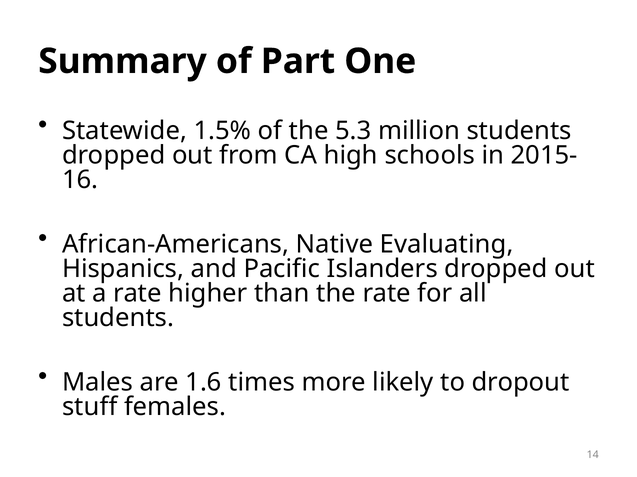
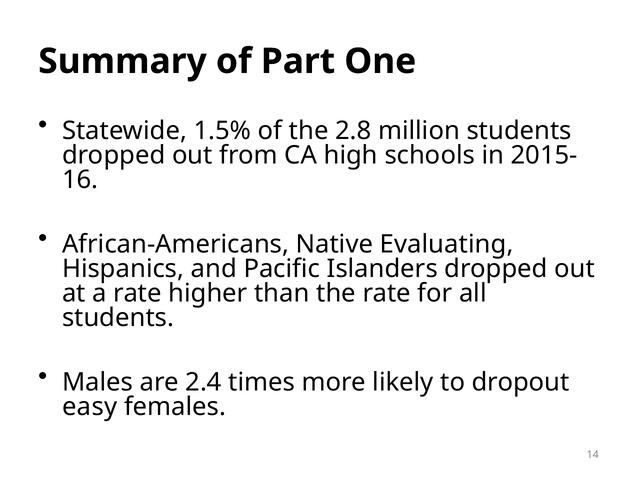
5.3: 5.3 -> 2.8
1.6: 1.6 -> 2.4
stuff: stuff -> easy
